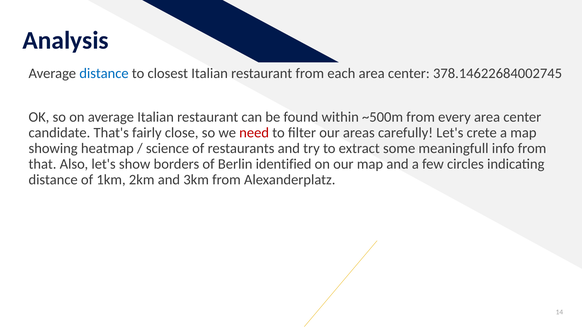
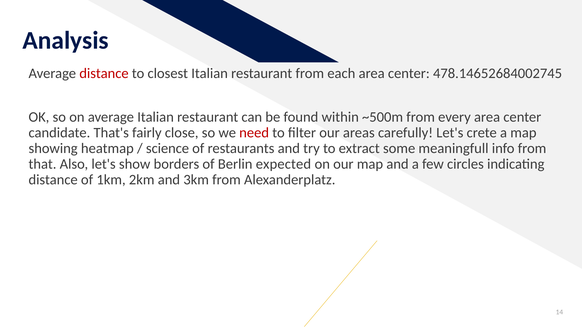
distance at (104, 74) colour: blue -> red
378.14622684002745: 378.14622684002745 -> 478.14652684002745
identified: identified -> expected
